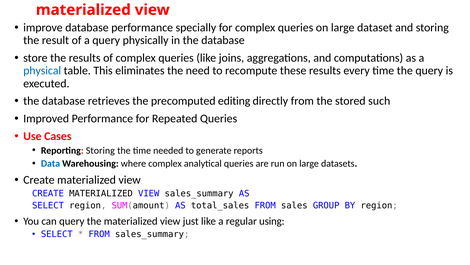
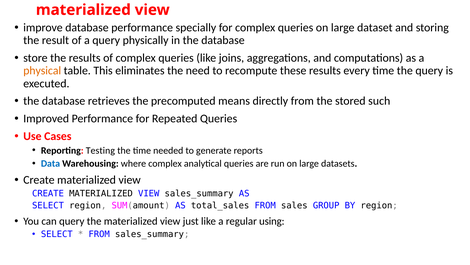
physical colour: blue -> orange
editing: editing -> means
Reporting Storing: Storing -> Testing
